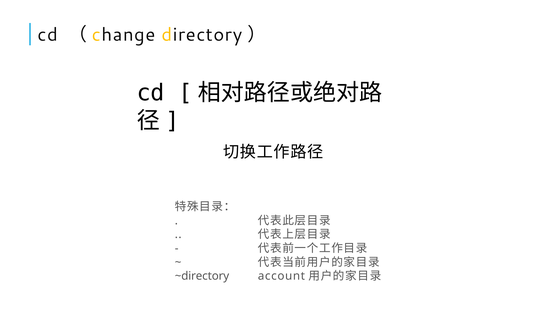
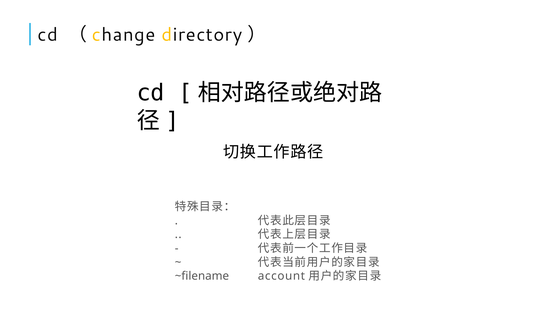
~directory: ~directory -> ~filename
